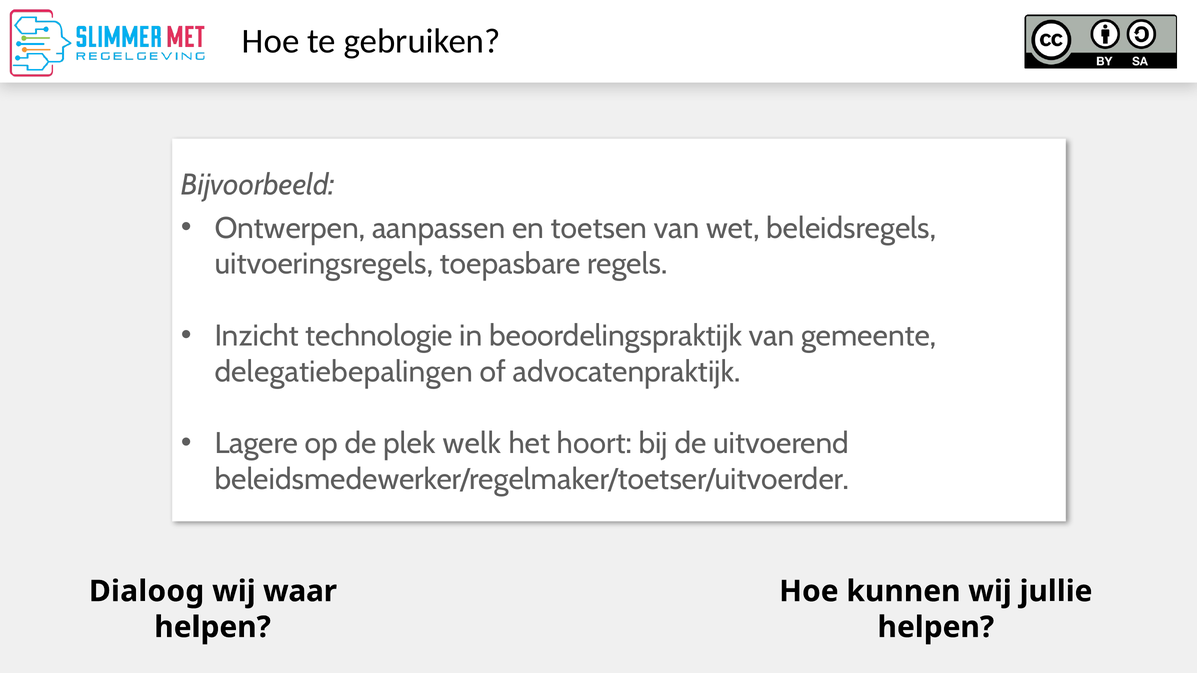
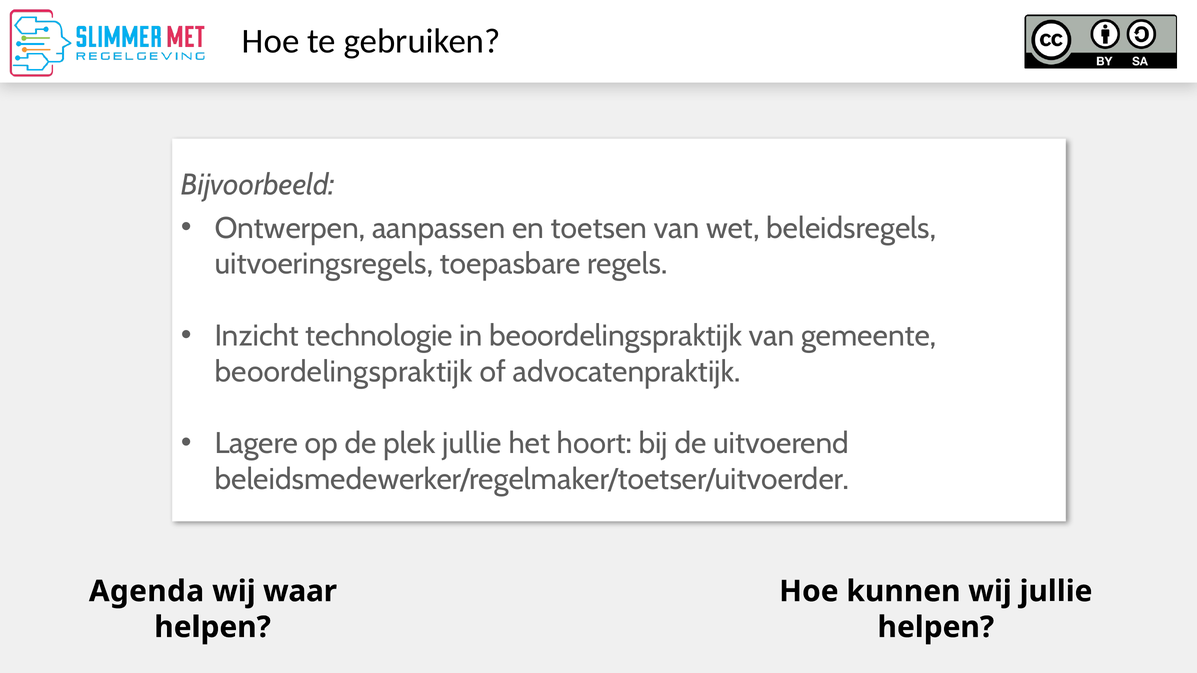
delegatiebepalingen at (344, 372): delegatiebepalingen -> beoordelingspraktijk
plek welk: welk -> jullie
Dialoog: Dialoog -> Agenda
